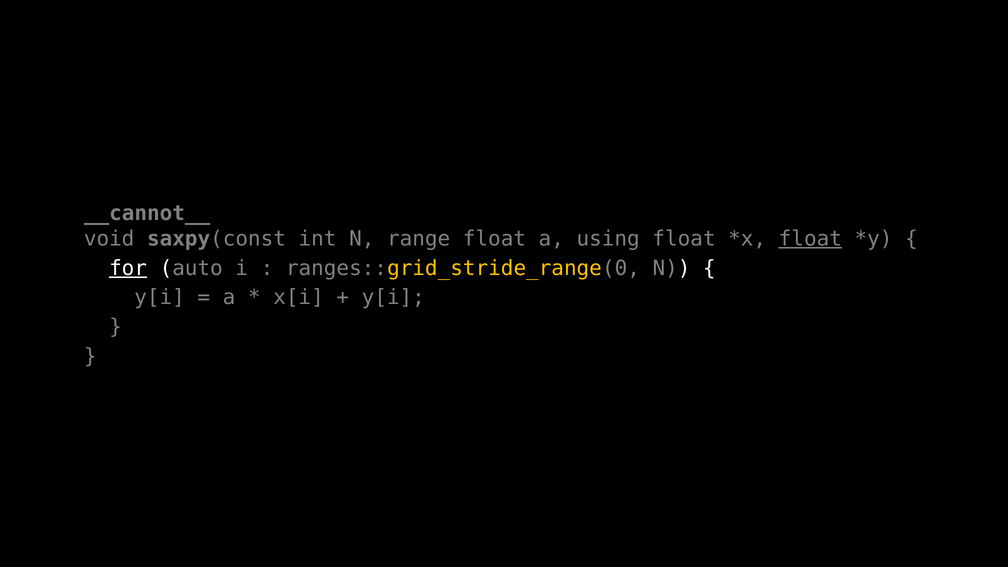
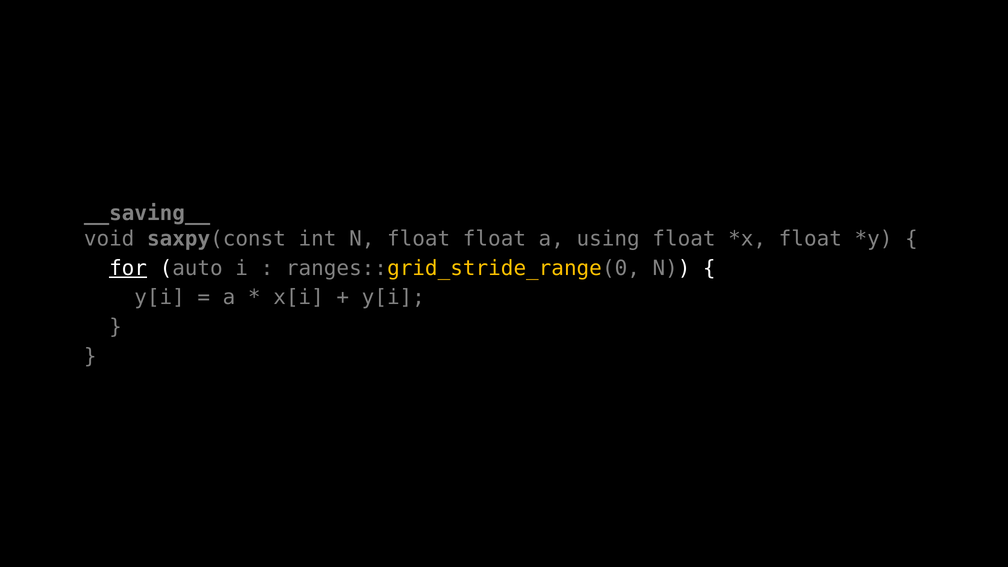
__cannot__: __cannot__ -> __saving__
N range: range -> float
float at (810, 239) underline: present -> none
